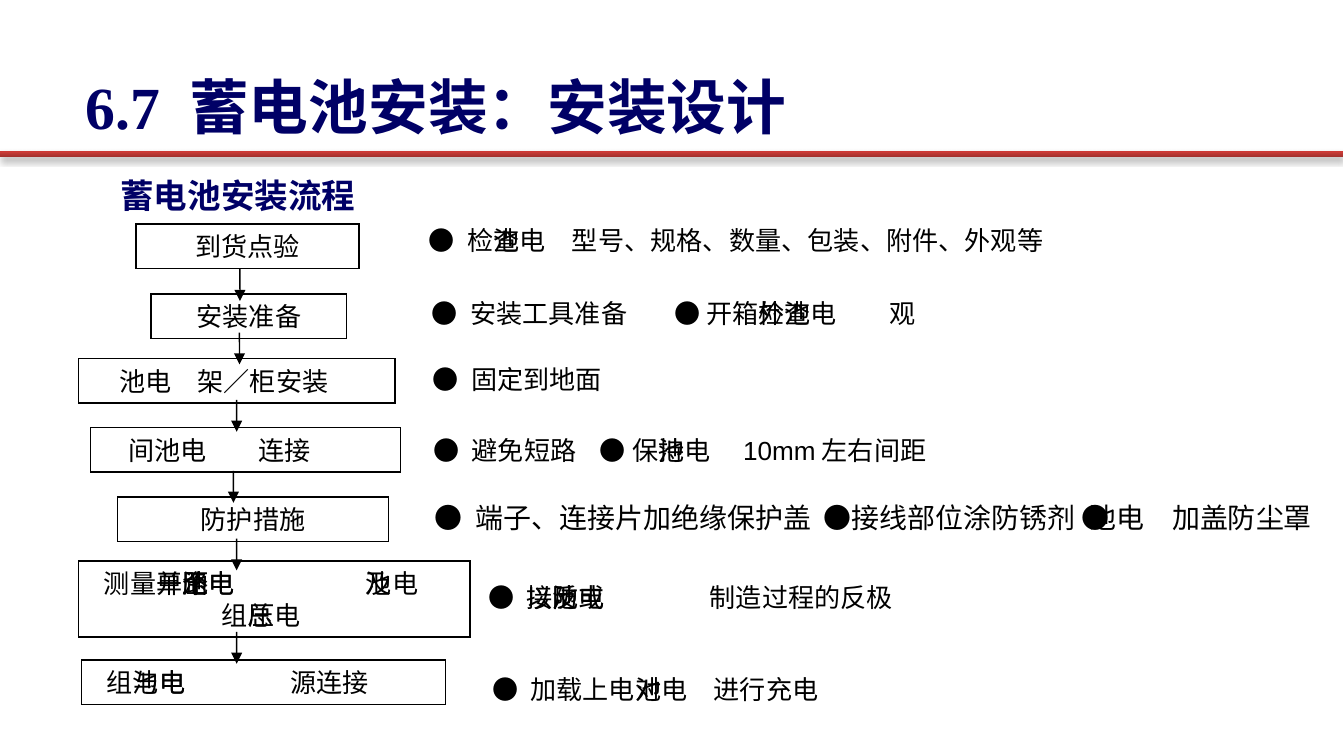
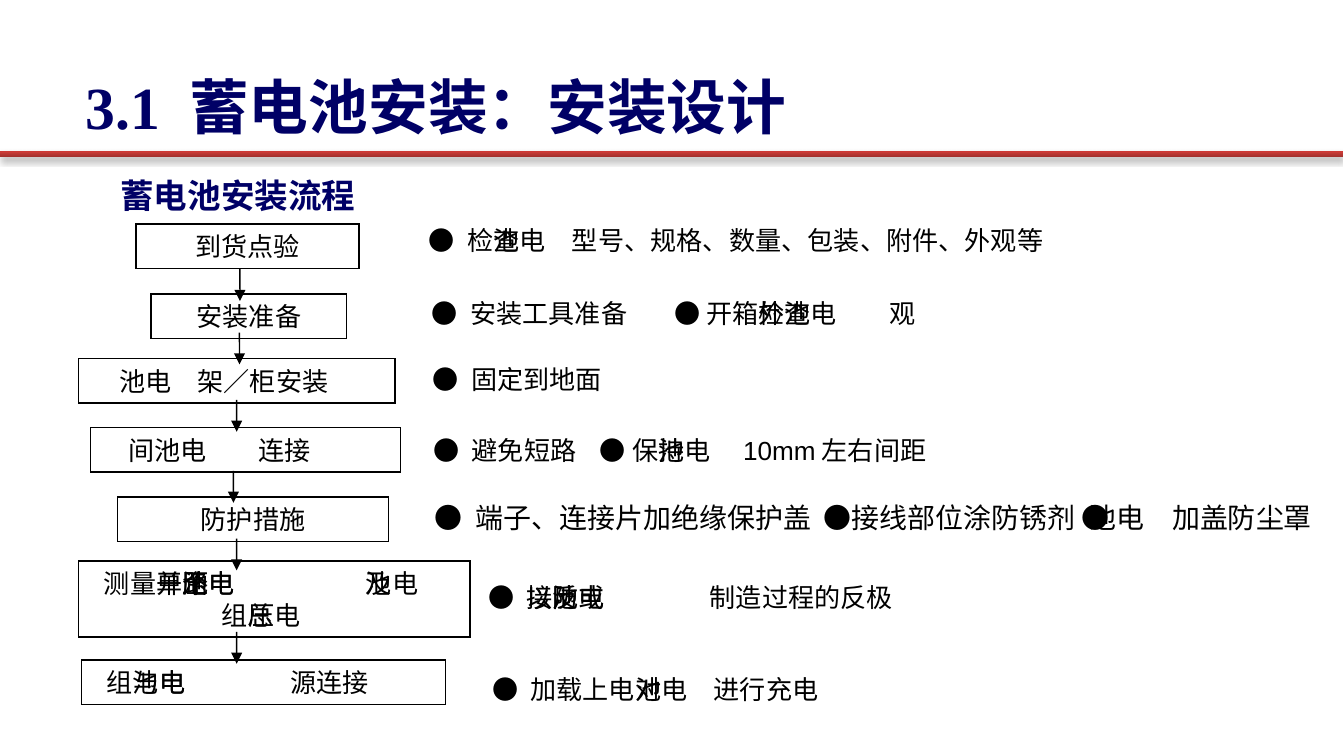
6.7: 6.7 -> 3.1
